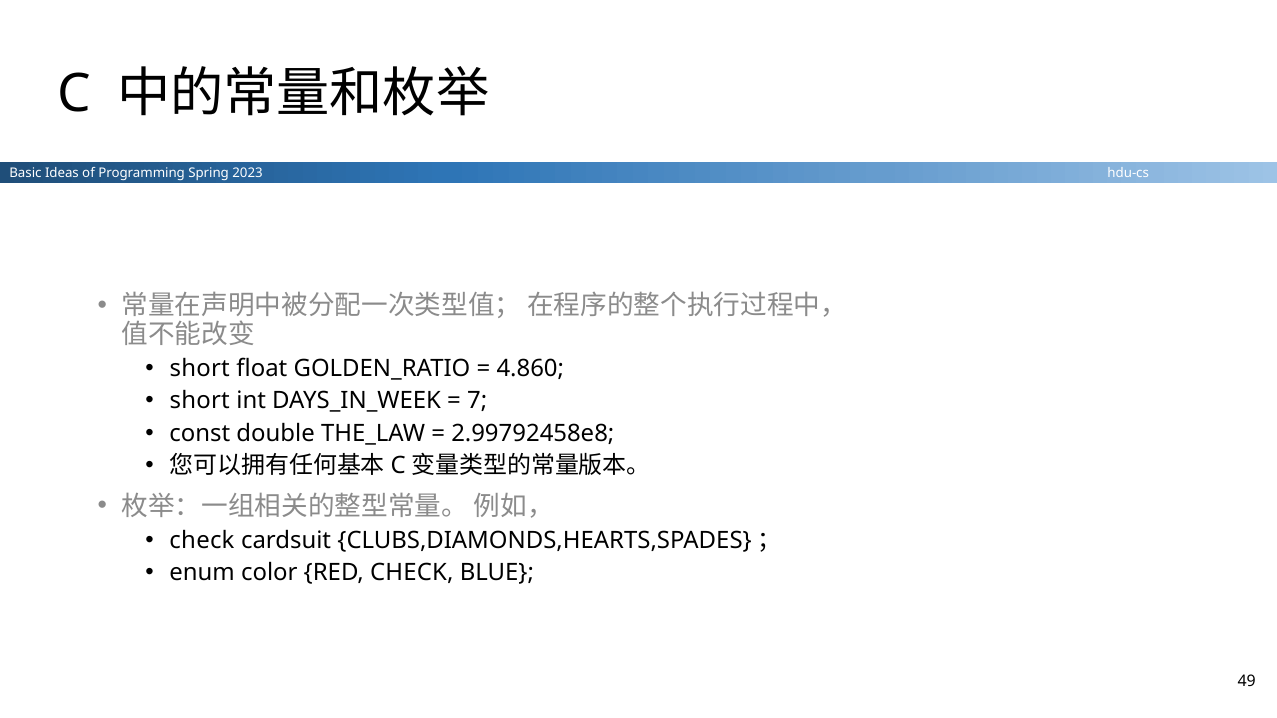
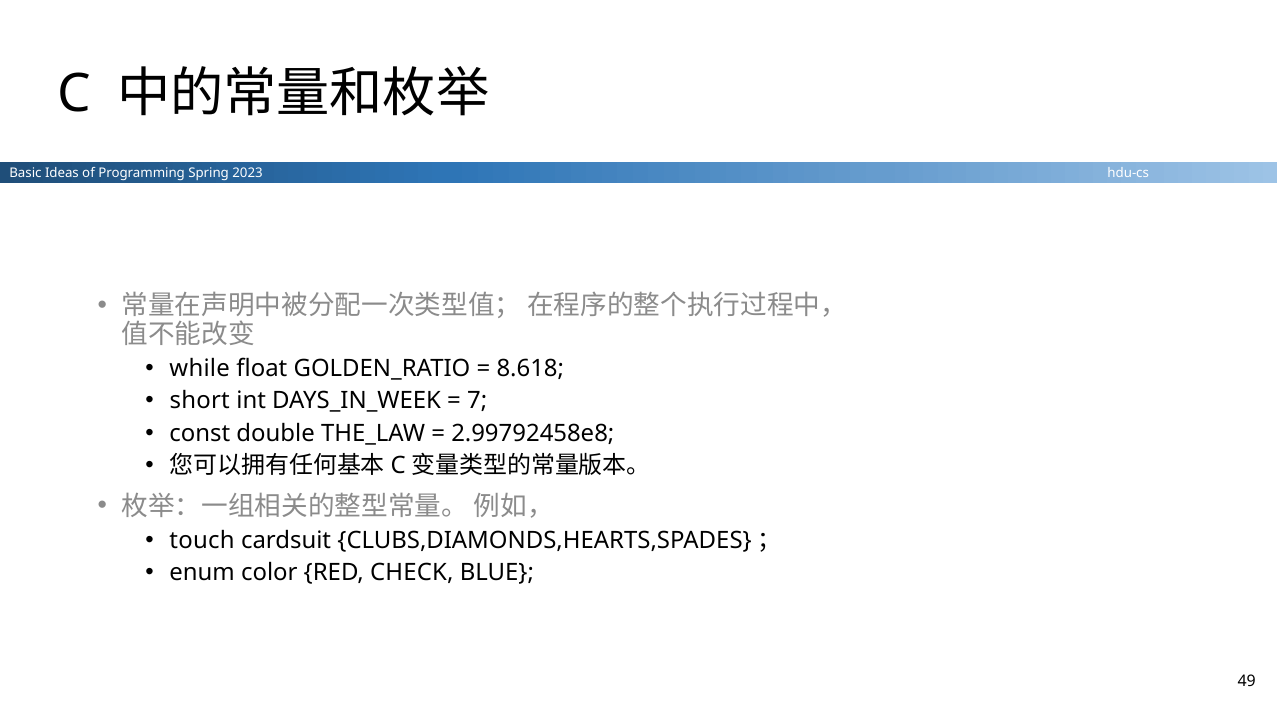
short at (200, 368): short -> while
4.860: 4.860 -> 8.618
check at (202, 540): check -> touch
